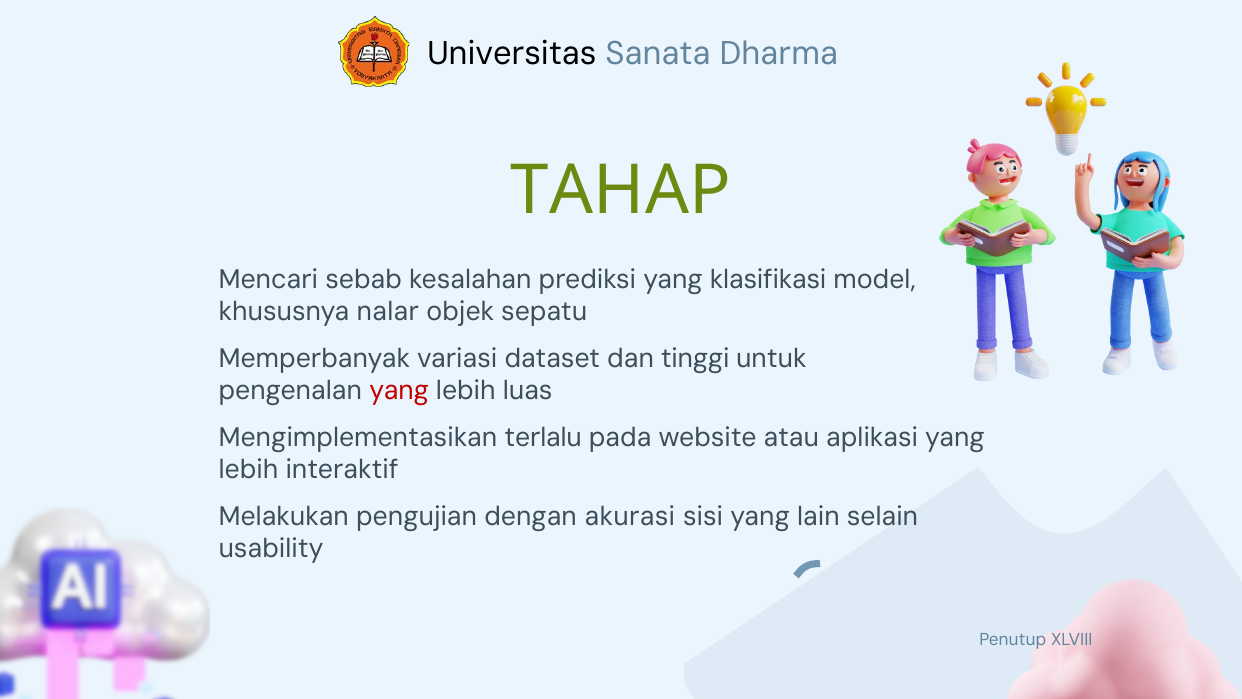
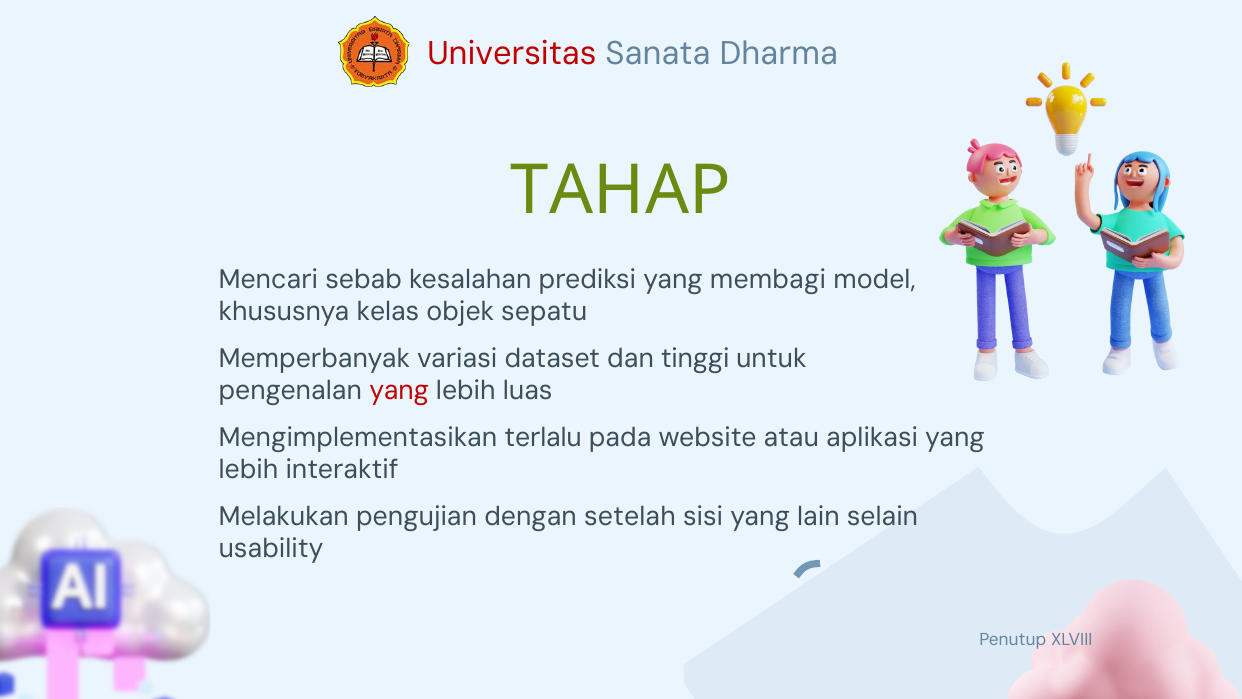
Universitas colour: black -> red
klasifikasi: klasifikasi -> membagi
nalar: nalar -> kelas
akurasi: akurasi -> setelah
